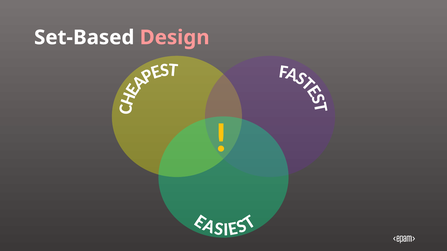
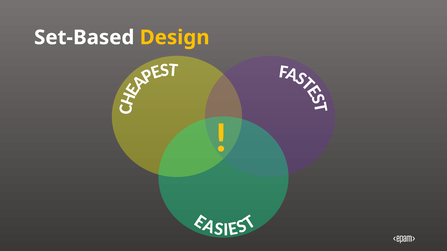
Design colour: pink -> yellow
